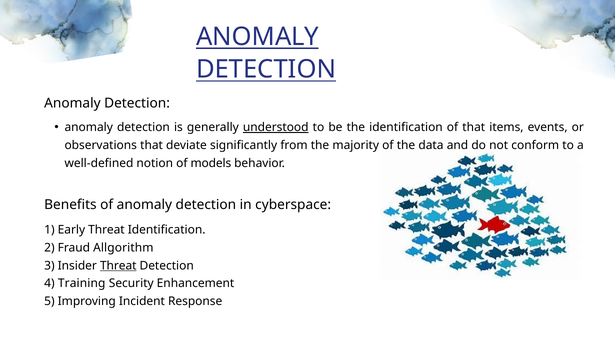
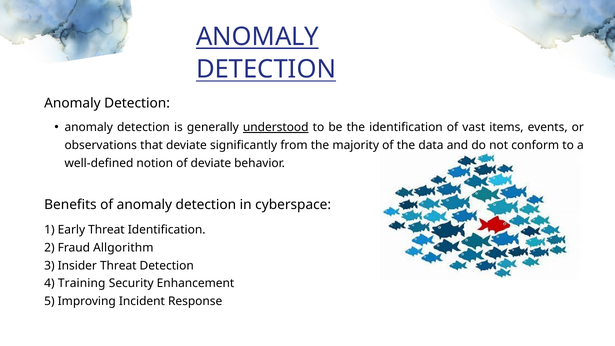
of that: that -> vast
of models: models -> deviate
Threat at (118, 266) underline: present -> none
